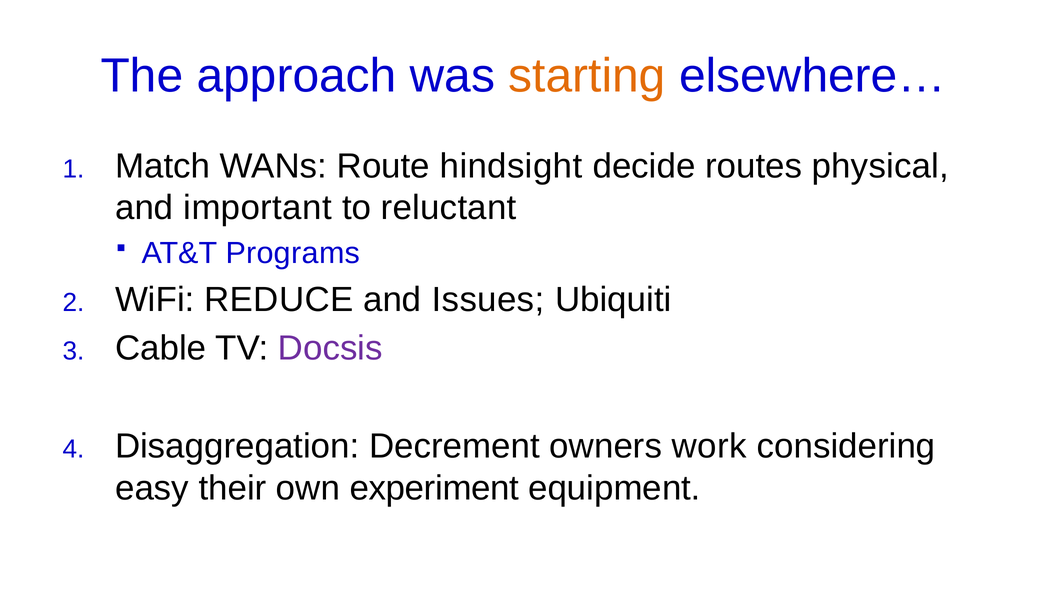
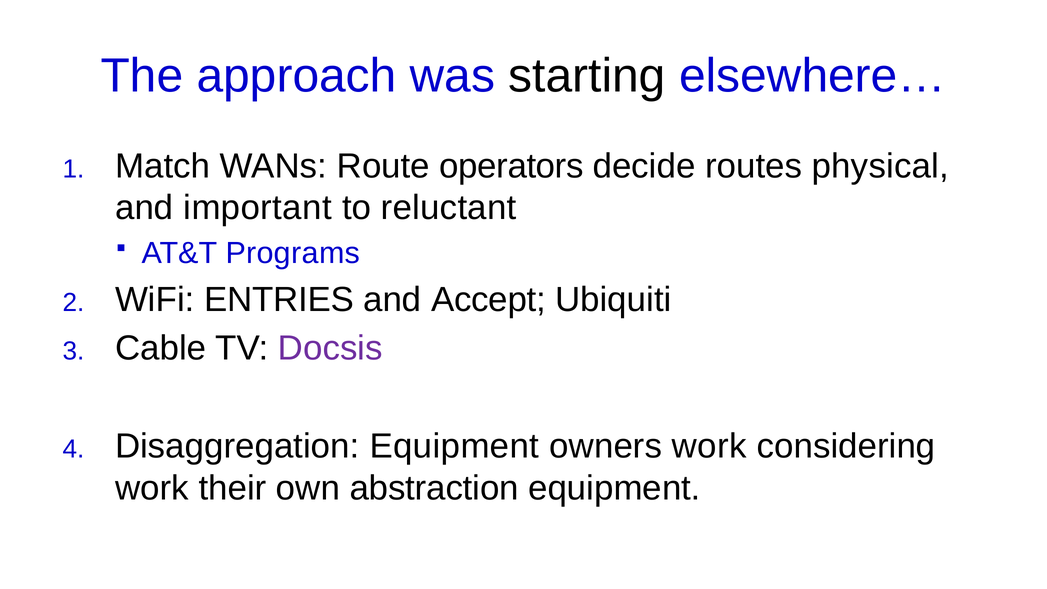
starting colour: orange -> black
hindsight: hindsight -> operators
REDUCE: REDUCE -> ENTRIES
Issues: Issues -> Accept
Disaggregation Decrement: Decrement -> Equipment
easy at (152, 488): easy -> work
experiment: experiment -> abstraction
